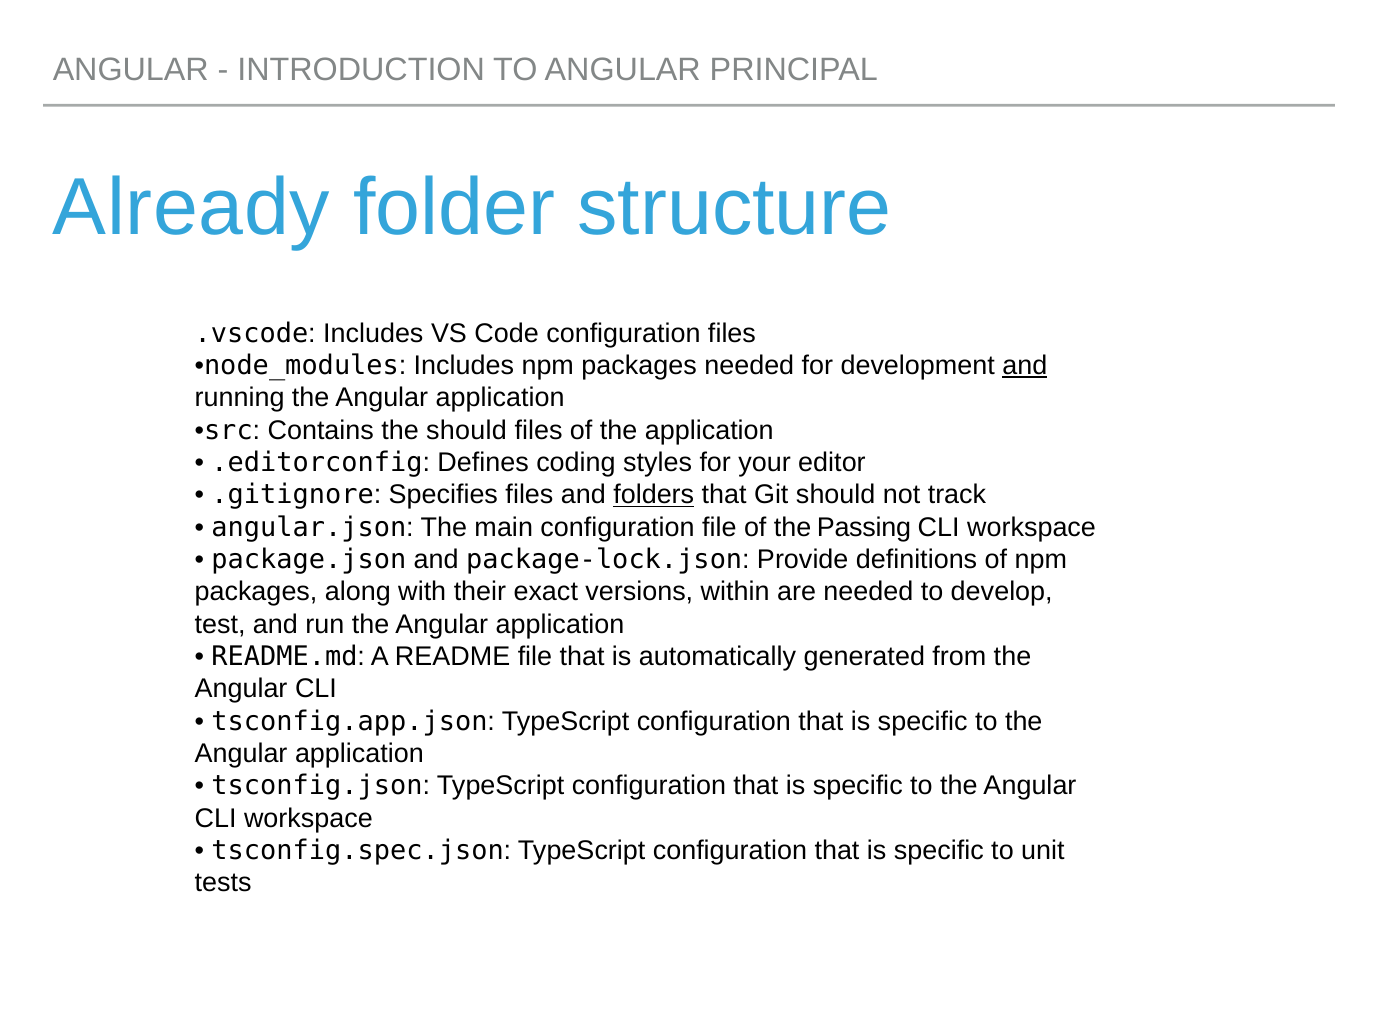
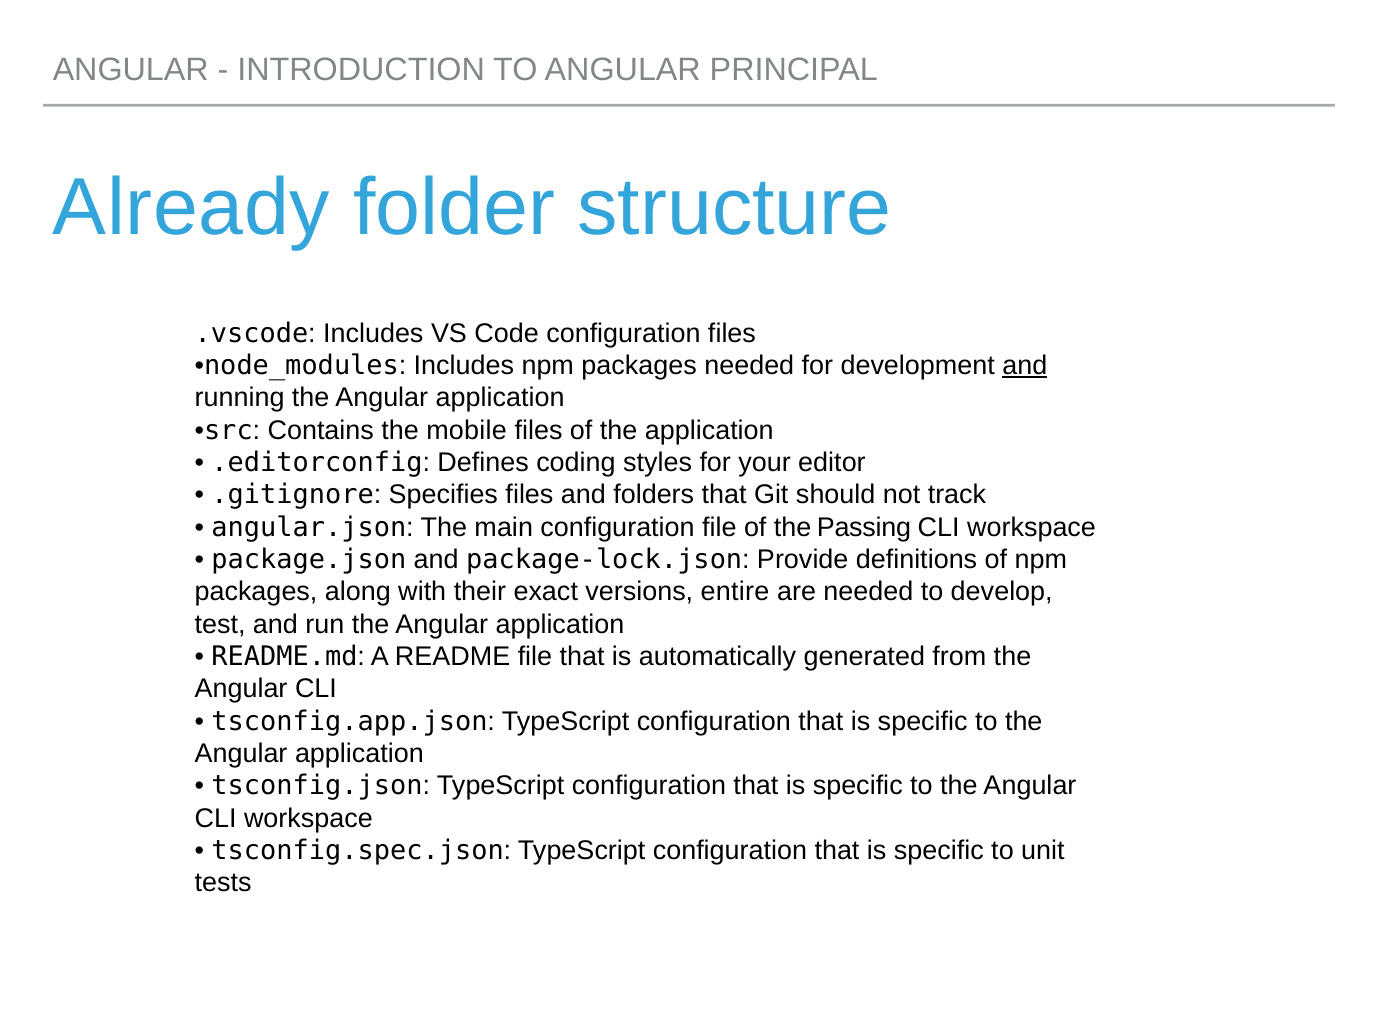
the should: should -> mobile
folders underline: present -> none
within: within -> entire
